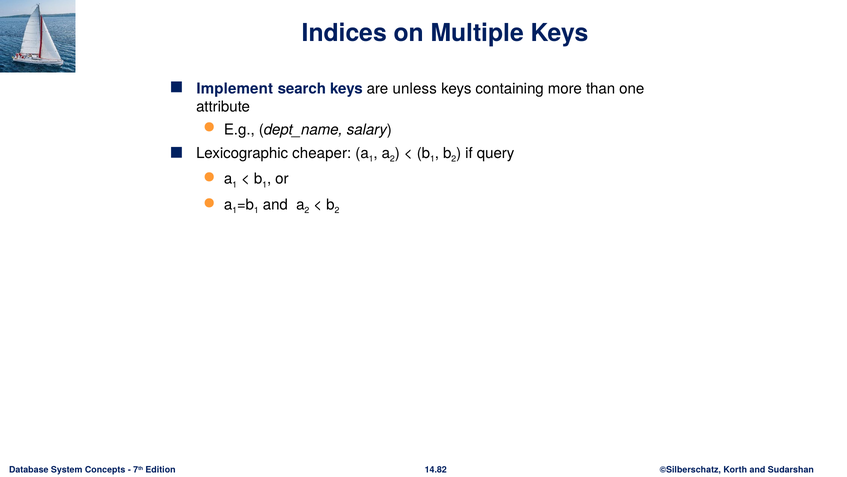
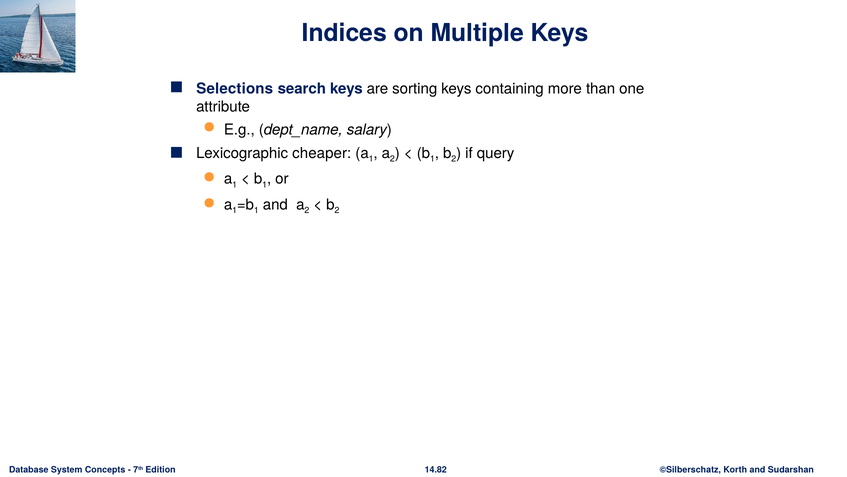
Implement: Implement -> Selections
unless: unless -> sorting
